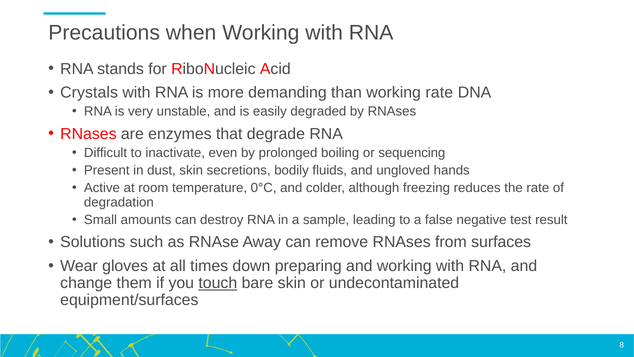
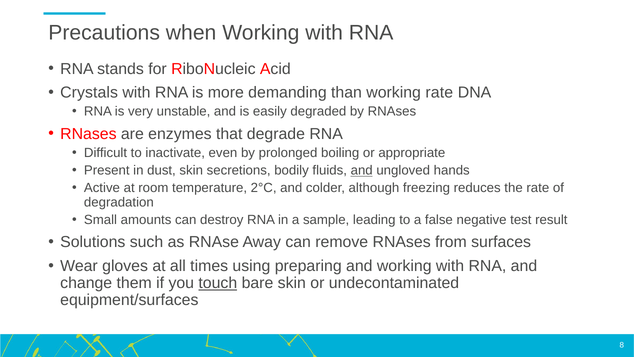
sequencing: sequencing -> appropriate
and at (362, 170) underline: none -> present
0°C: 0°C -> 2°C
down: down -> using
